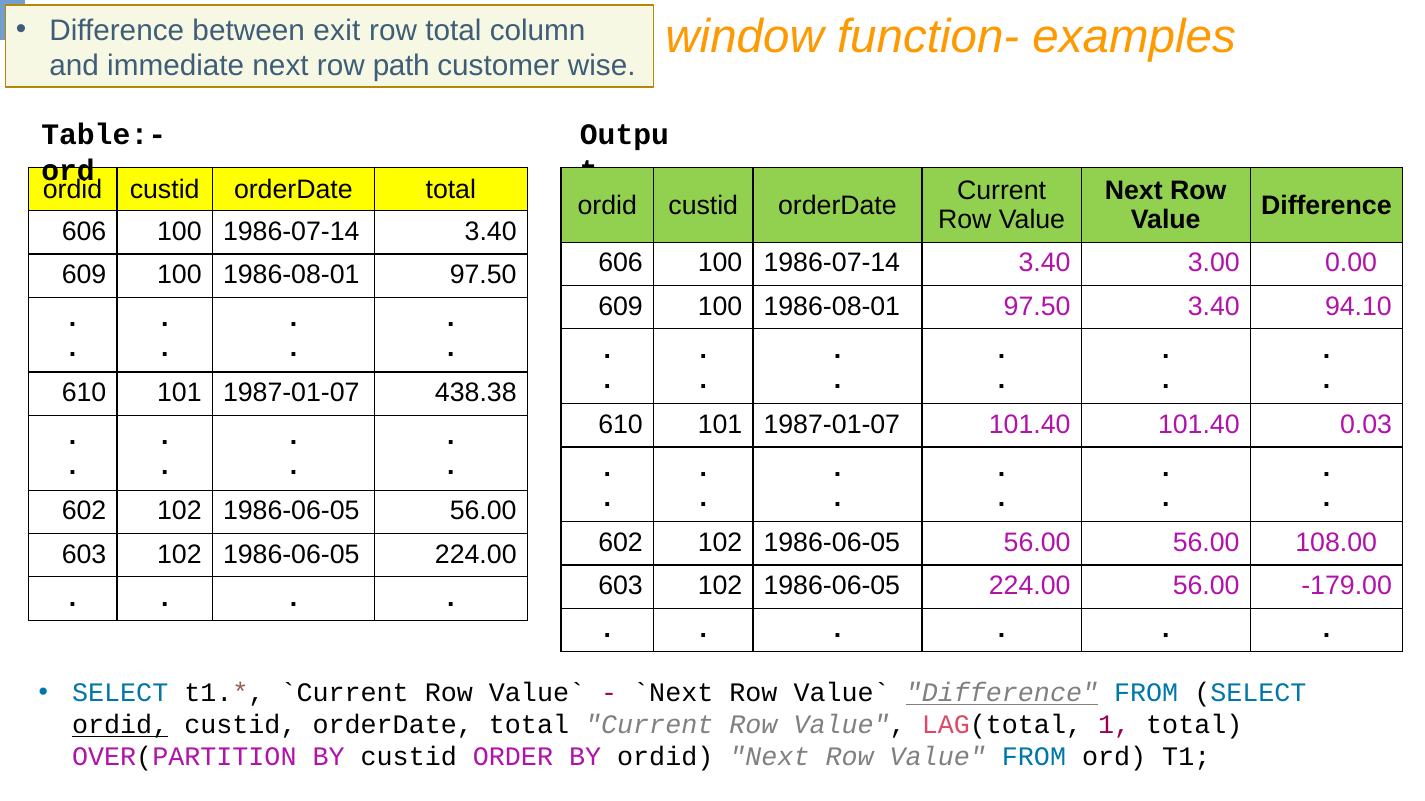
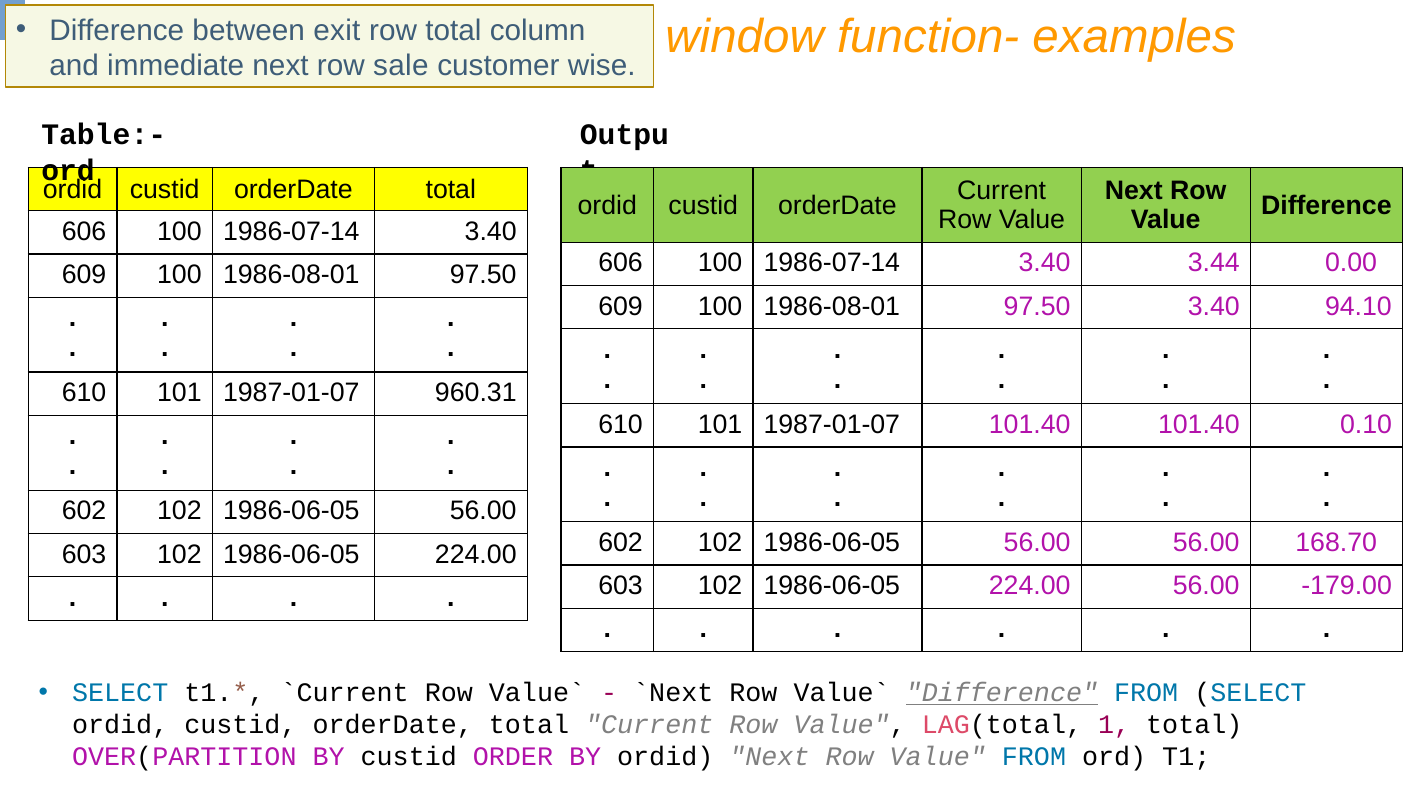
path: path -> sale
3.00: 3.00 -> 3.44
438.38: 438.38 -> 960.31
0.03: 0.03 -> 0.10
108.00: 108.00 -> 168.70
ordid at (120, 725) underline: present -> none
